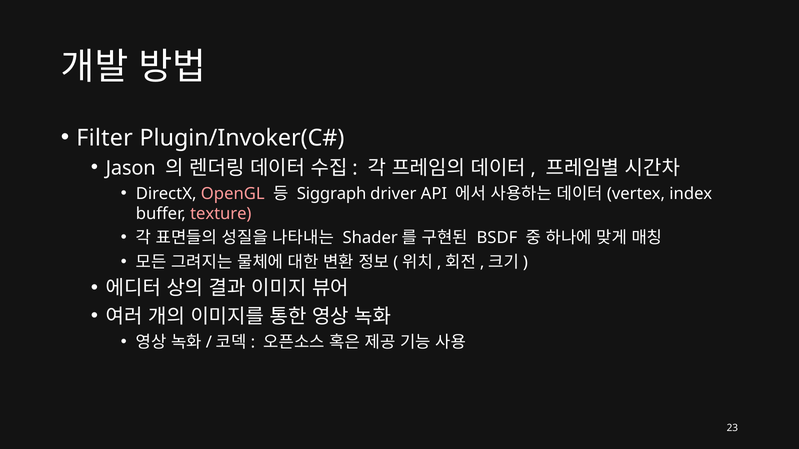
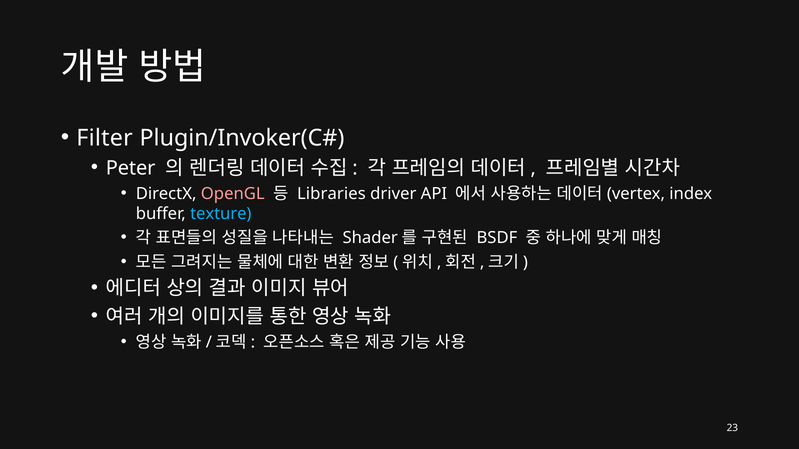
Jason: Jason -> Peter
Siggraph: Siggraph -> Libraries
texture colour: pink -> light blue
